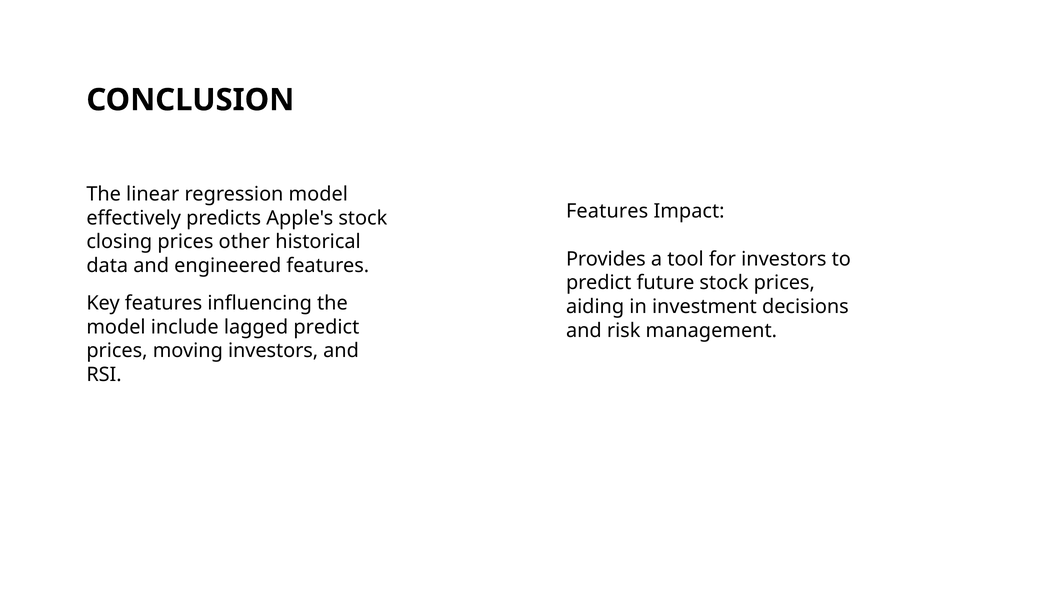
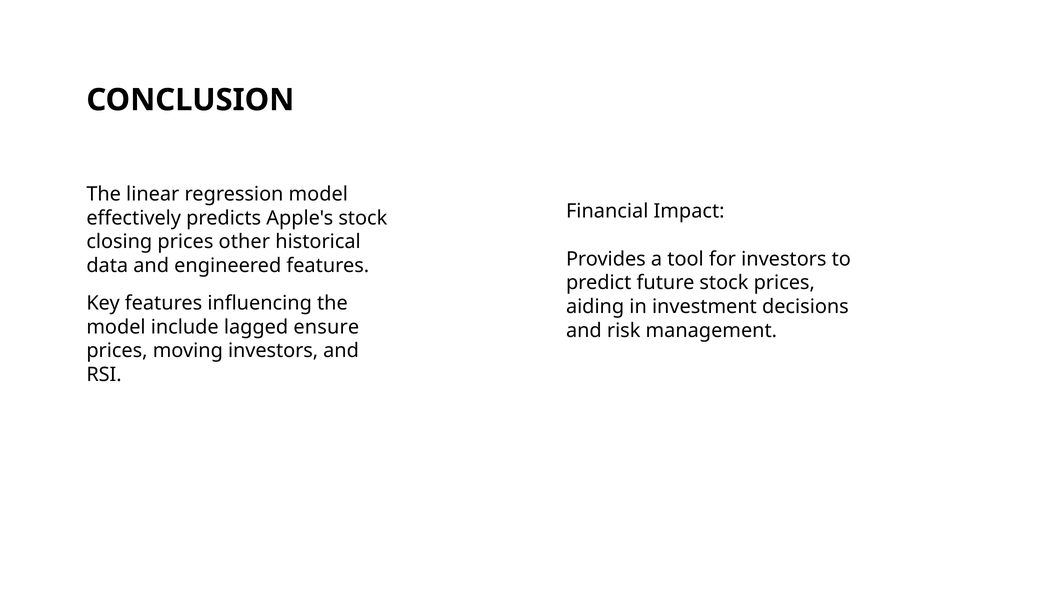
Features at (607, 211): Features -> Financial
lagged predict: predict -> ensure
